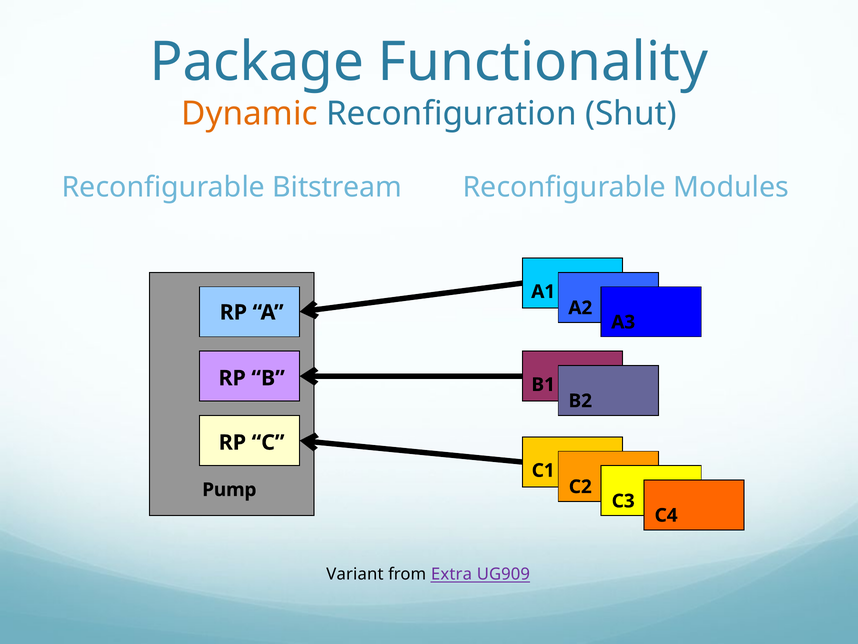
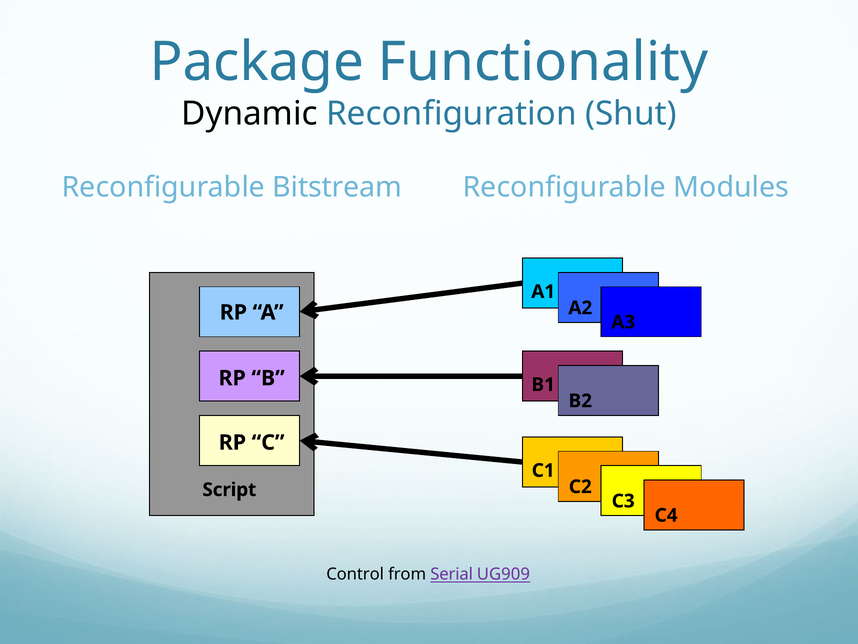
Dynamic colour: orange -> black
Pump: Pump -> Script
Variant: Variant -> Control
Extra: Extra -> Serial
